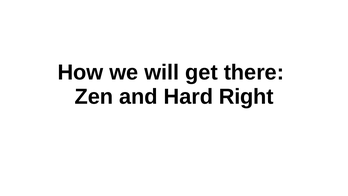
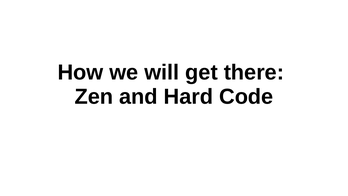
Right: Right -> Code
